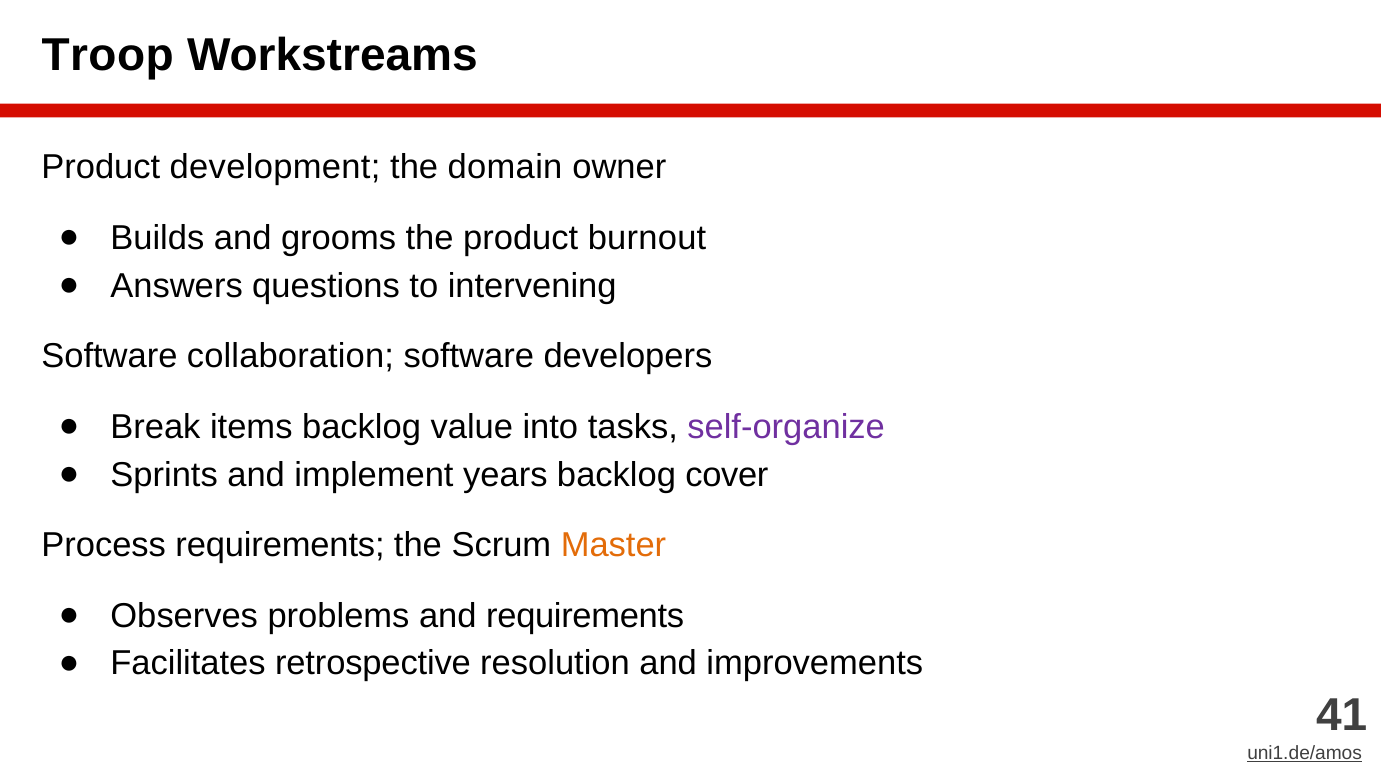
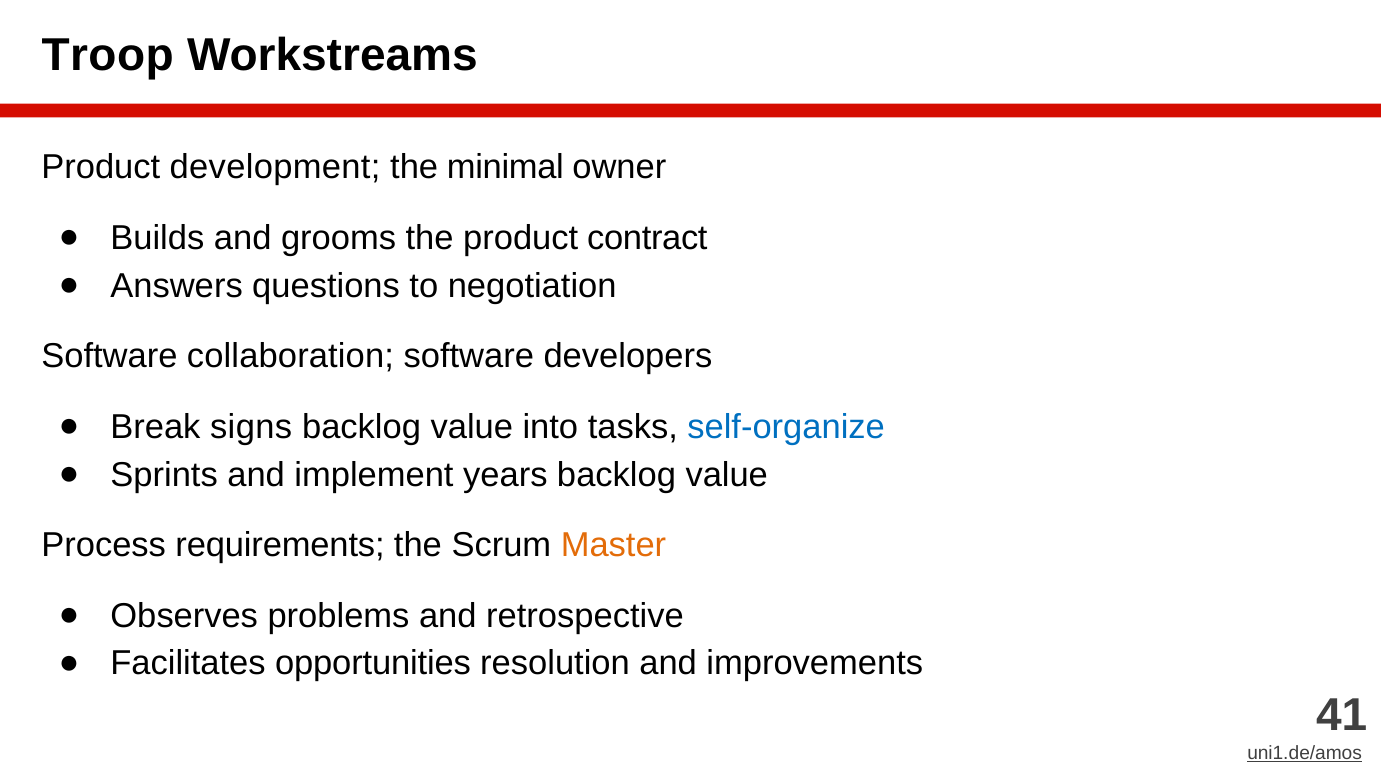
domain: domain -> minimal
burnout: burnout -> contract
intervening: intervening -> negotiation
items: items -> signs
self-organize colour: purple -> blue
cover at (727, 475): cover -> value
and requirements: requirements -> retrospective
retrospective: retrospective -> opportunities
